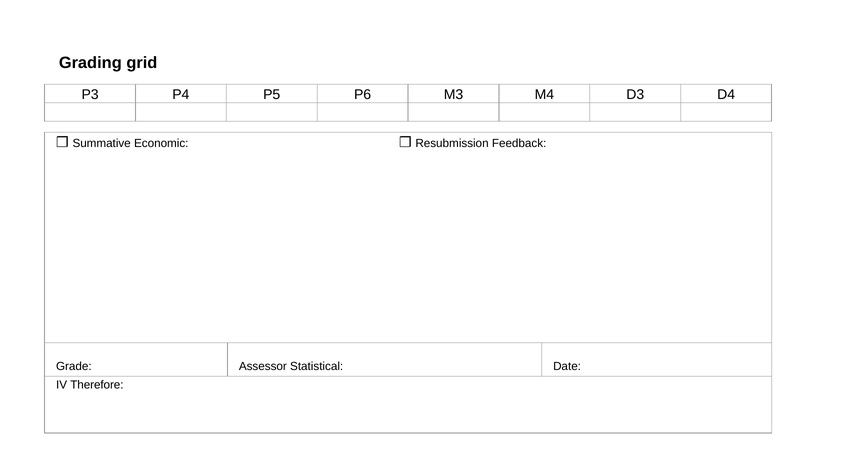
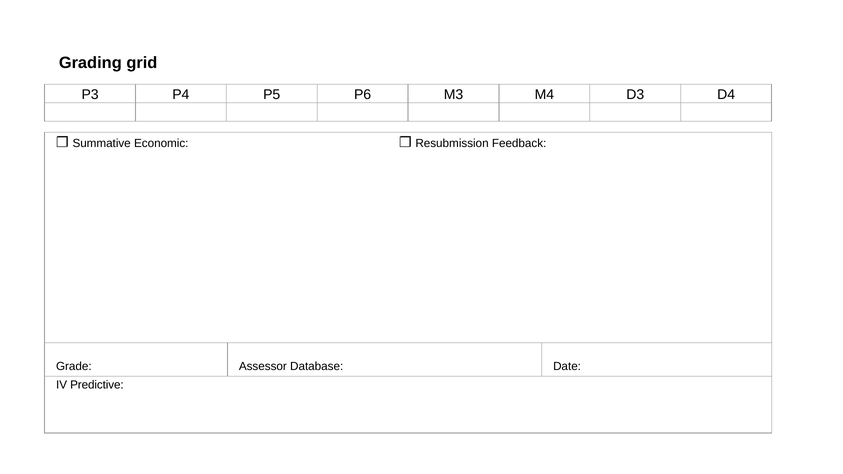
Statistical: Statistical -> Database
Therefore: Therefore -> Predictive
